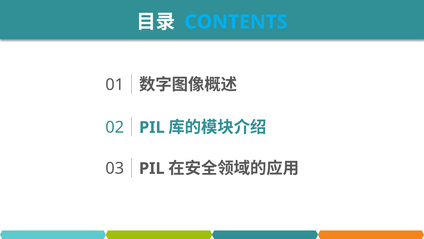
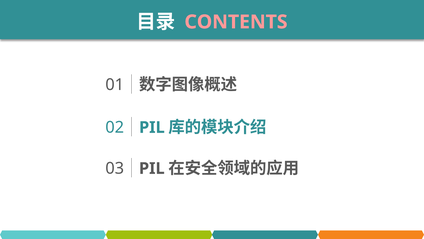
CONTENTS colour: light blue -> pink
